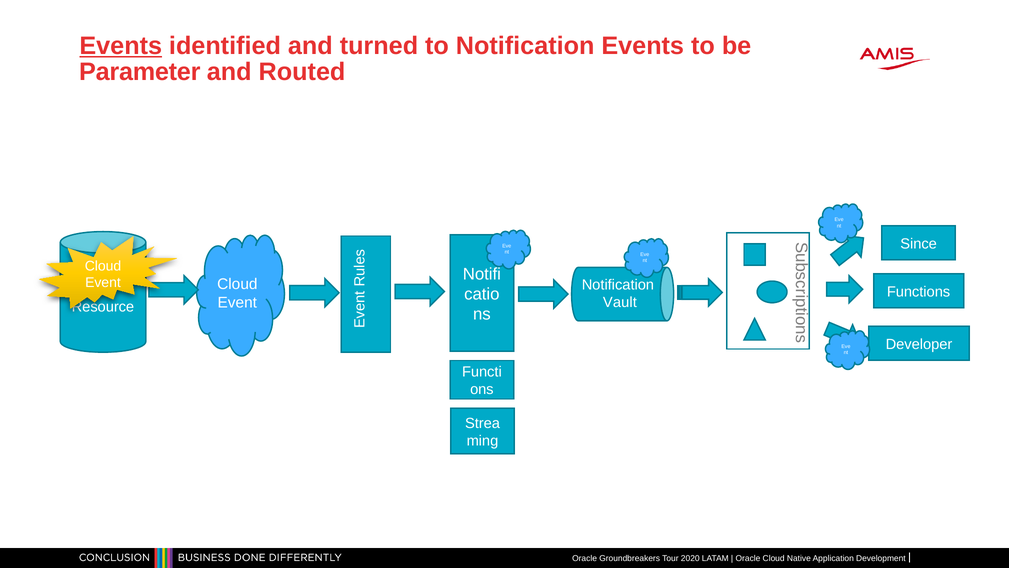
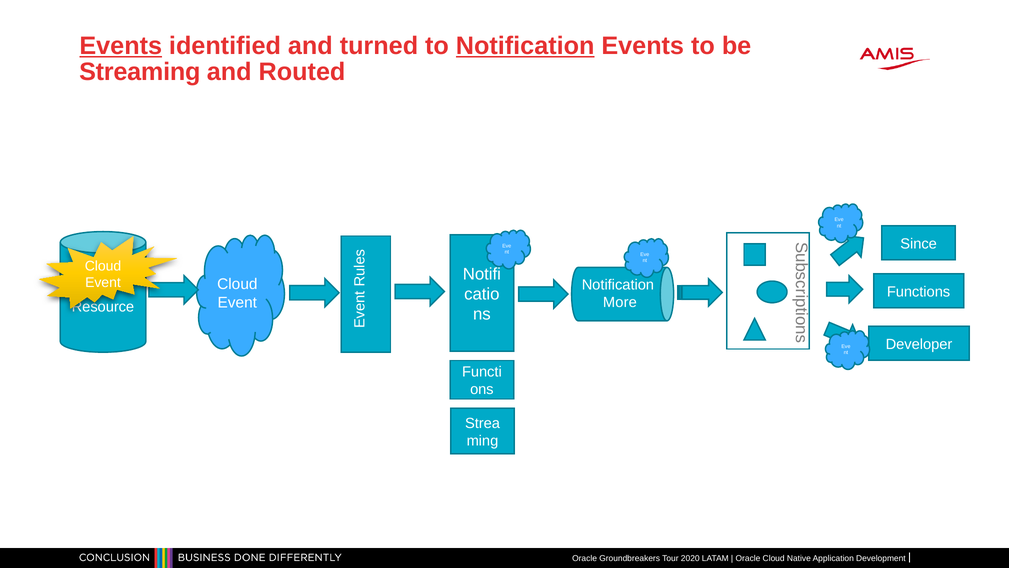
Notification at (525, 46) underline: none -> present
Parameter: Parameter -> Streaming
Vault: Vault -> More
